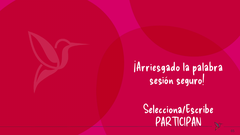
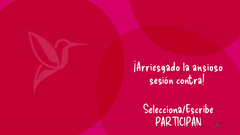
palabra: palabra -> ansioso
seguro: seguro -> contra
